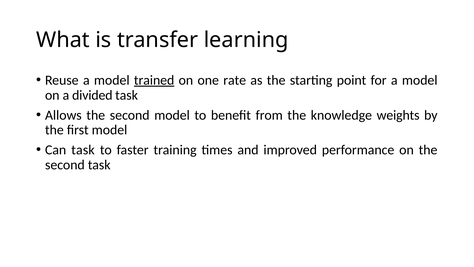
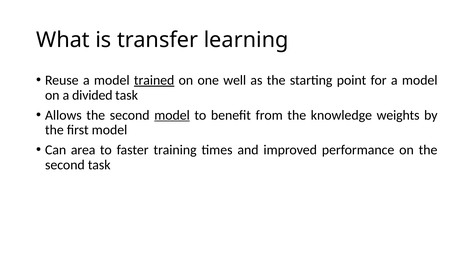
rate: rate -> well
model at (172, 115) underline: none -> present
Can task: task -> area
